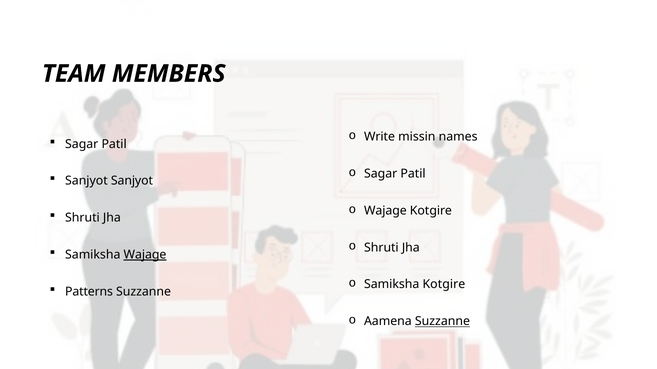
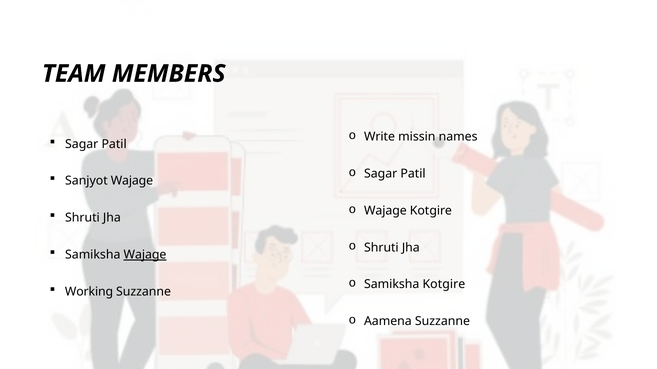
Sanjyot Sanjyot: Sanjyot -> Wajage
Patterns: Patterns -> Working
Suzzanne at (442, 322) underline: present -> none
